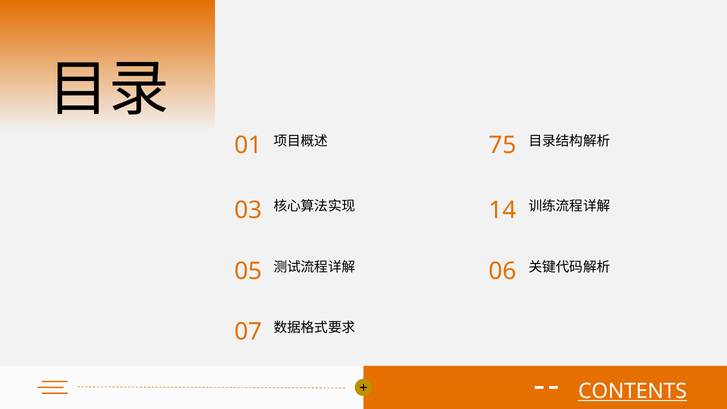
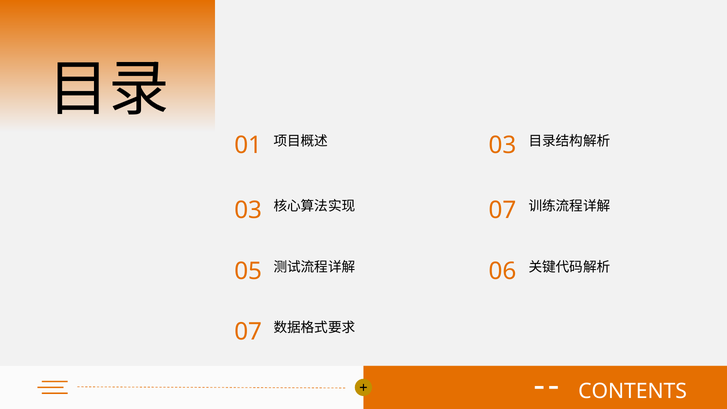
75 at (502, 145): 75 -> 03
03 14: 14 -> 07
CONTENTS underline: present -> none
